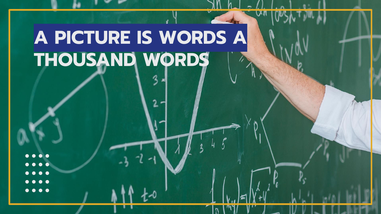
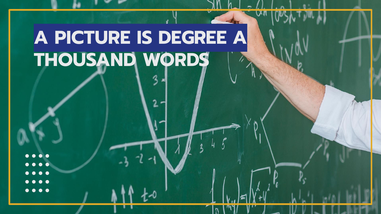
IS WORDS: WORDS -> DEGREE
